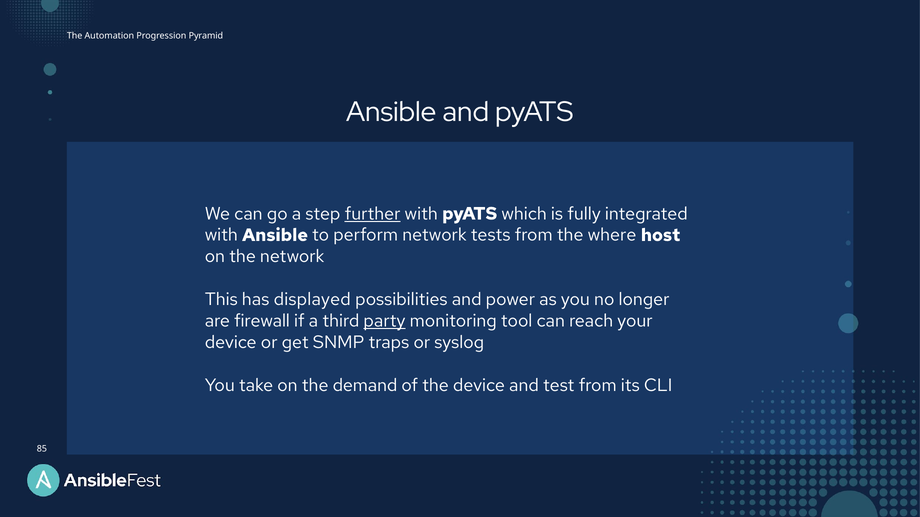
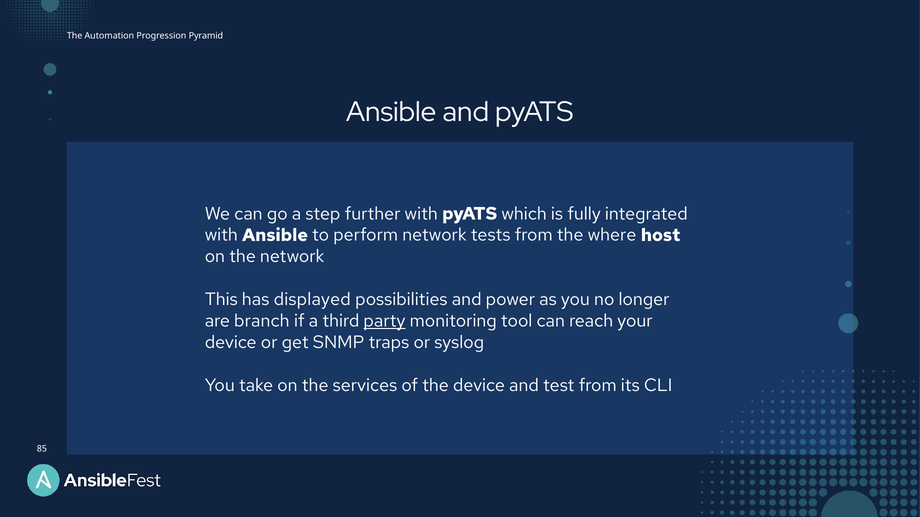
further underline: present -> none
firewall: firewall -> branch
demand: demand -> services
